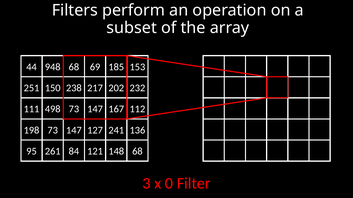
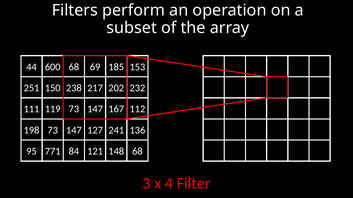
948: 948 -> 600
498: 498 -> 119
261: 261 -> 771
0: 0 -> 4
